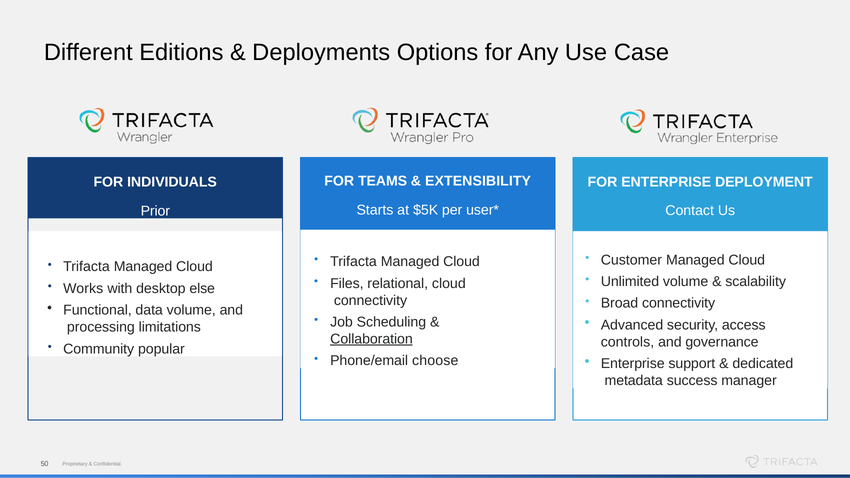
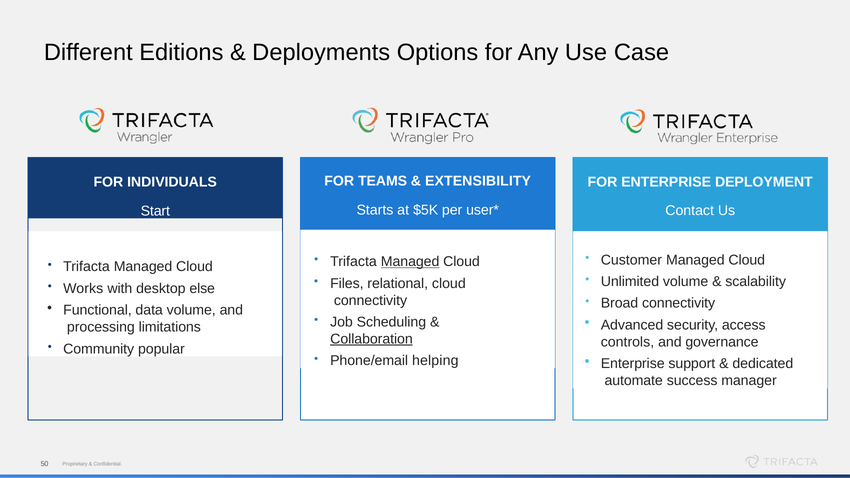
Prior: Prior -> Start
Managed at (410, 262) underline: none -> present
choose: choose -> helping
metadata: metadata -> automate
